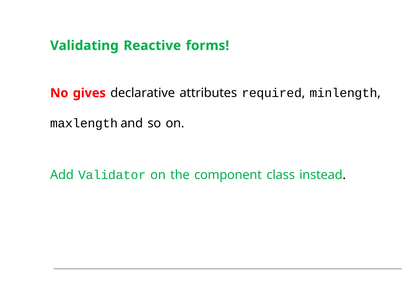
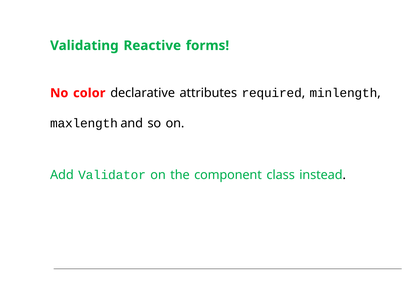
gives: gives -> color
